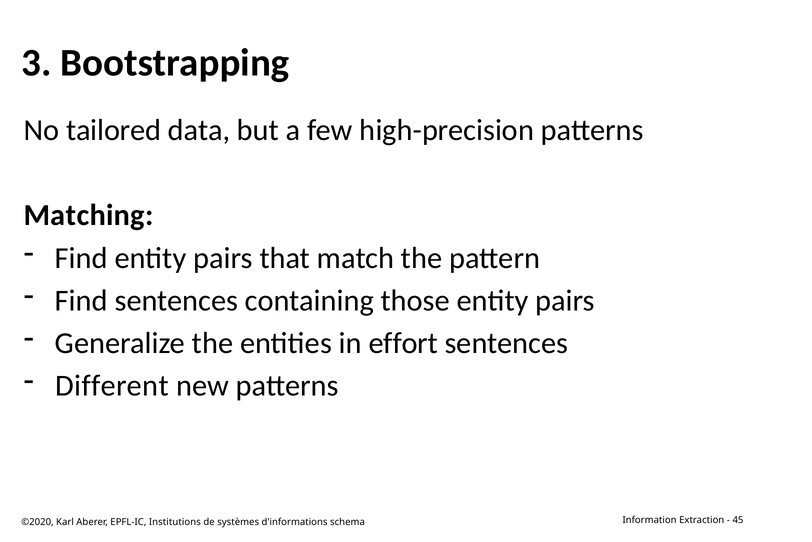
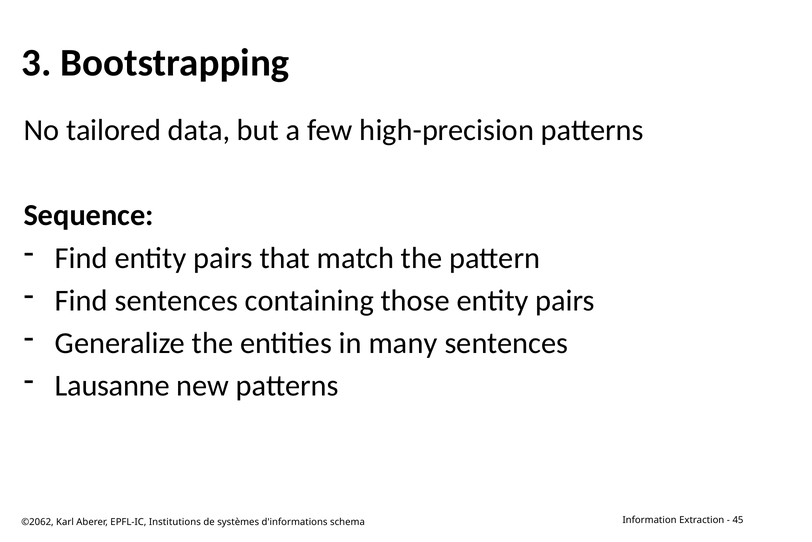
Matching: Matching -> Sequence
effort: effort -> many
Different: Different -> Lausanne
©2020: ©2020 -> ©2062
